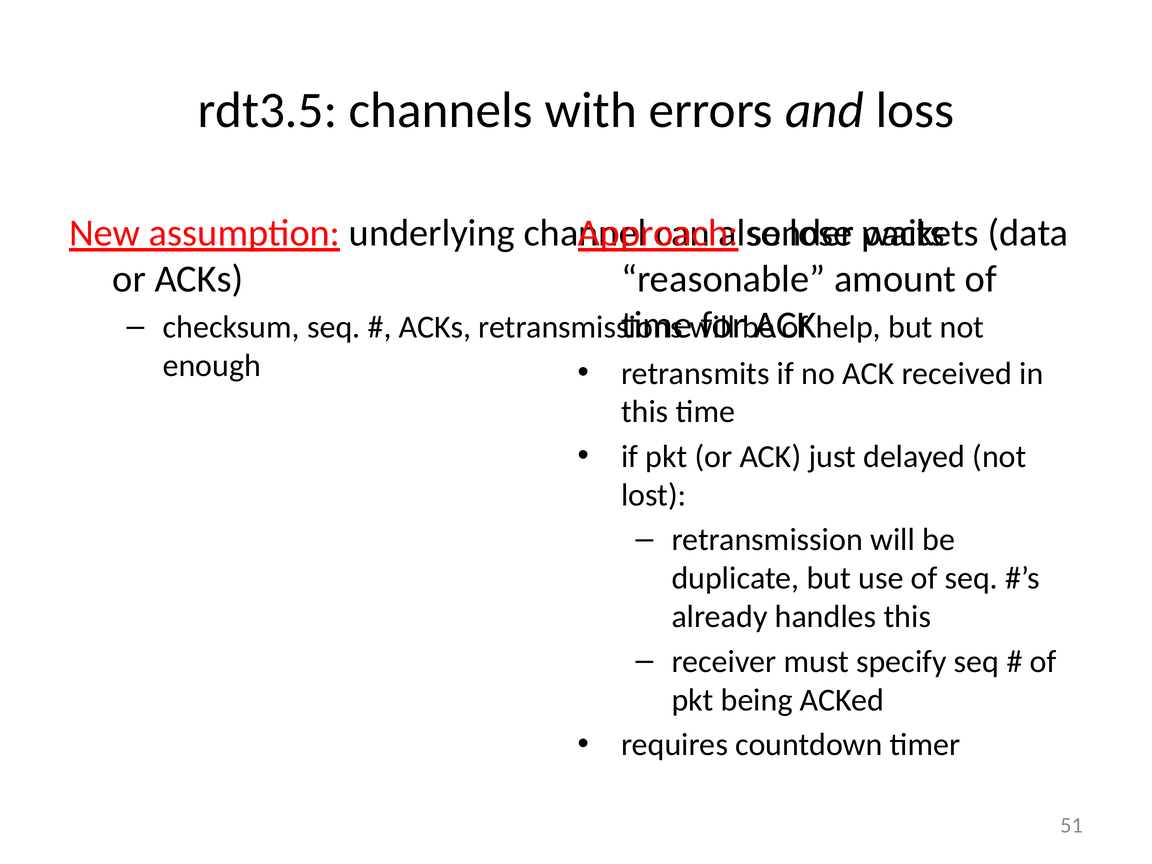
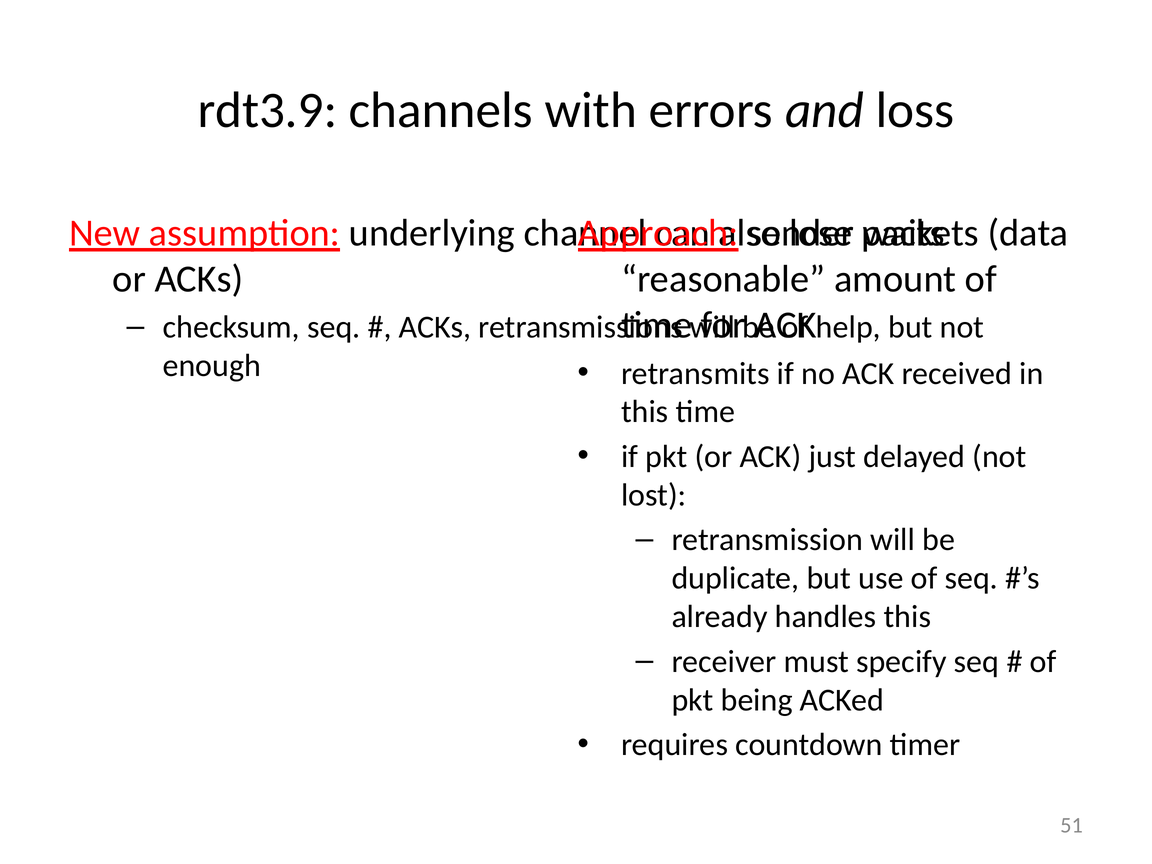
rdt3.5: rdt3.5 -> rdt3.9
